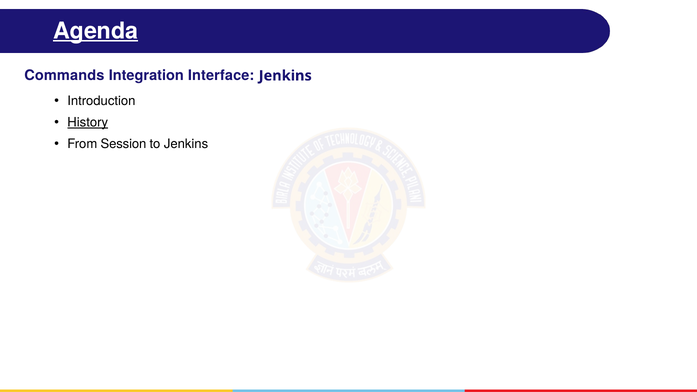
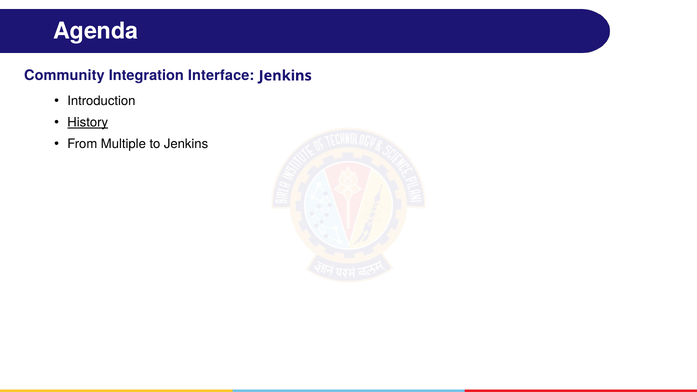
Agenda underline: present -> none
Commands: Commands -> Community
Session: Session -> Multiple
